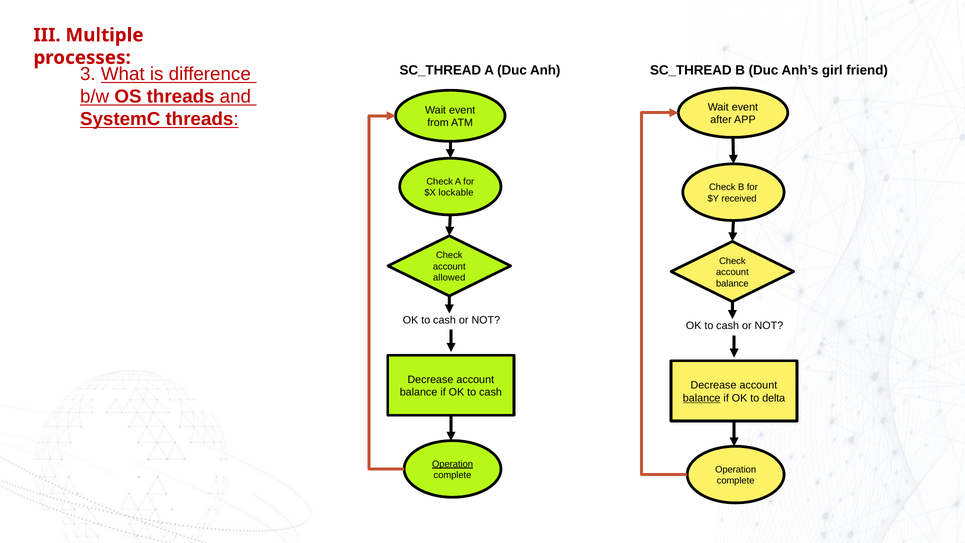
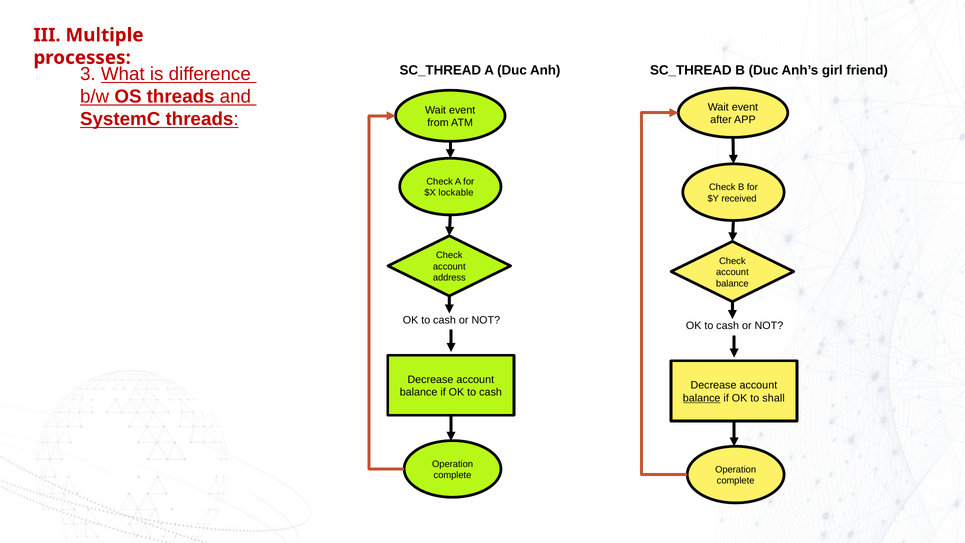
allowed: allowed -> address
delta: delta -> shall
Operation at (453, 464) underline: present -> none
